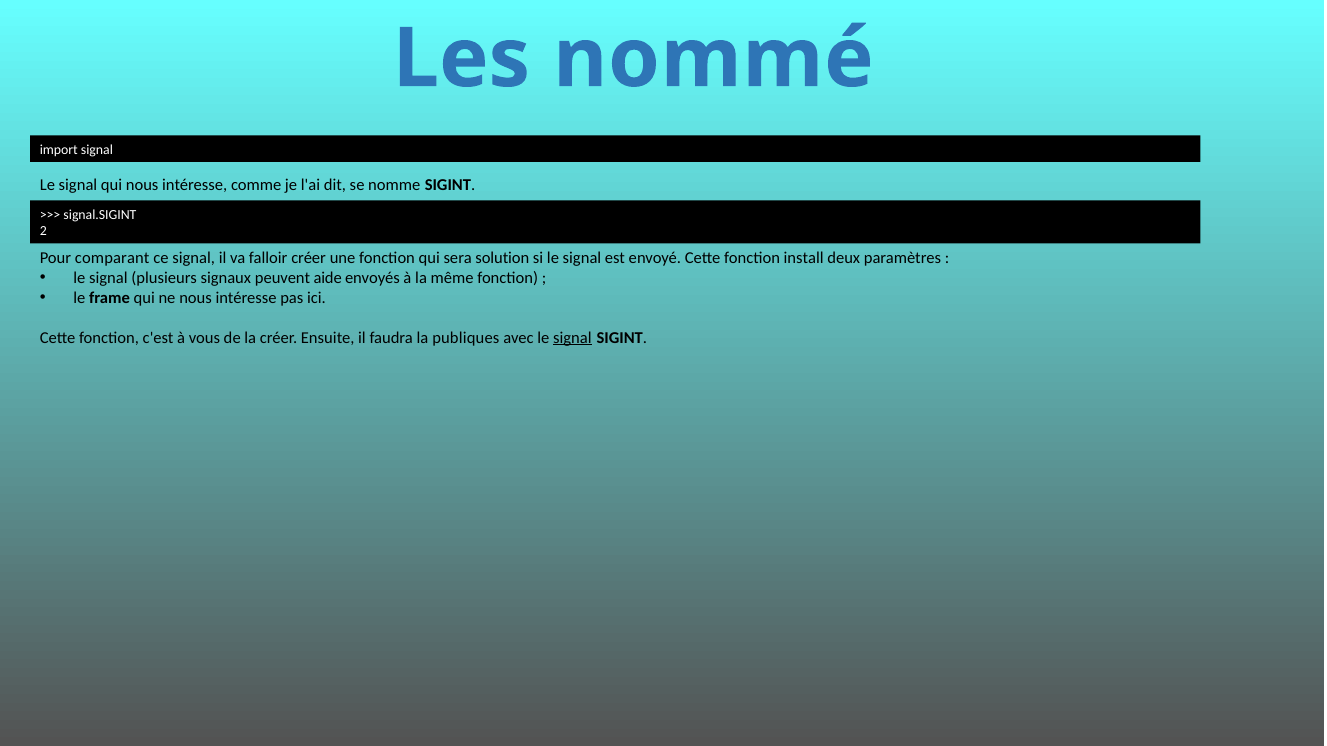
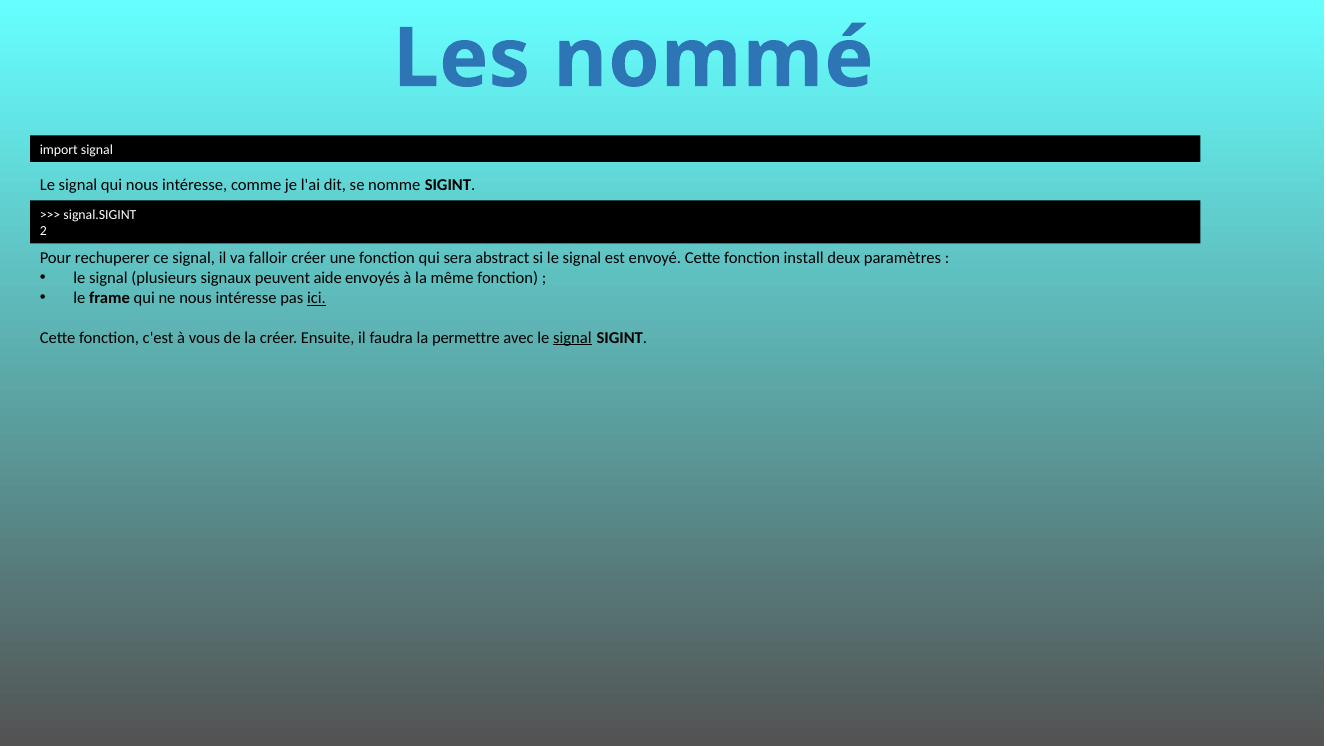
comparant: comparant -> rechuperer
solution: solution -> abstract
ici underline: none -> present
publiques: publiques -> permettre
